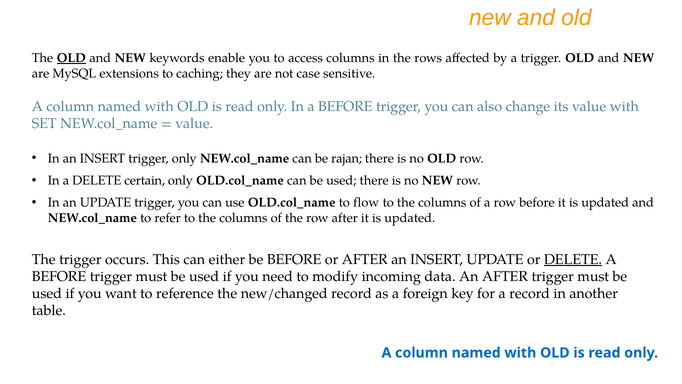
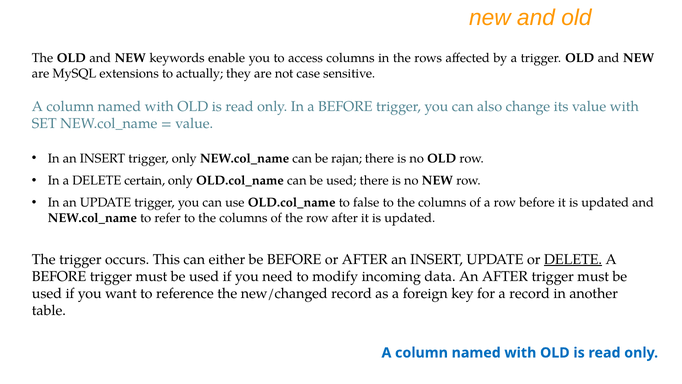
OLD at (71, 58) underline: present -> none
caching: caching -> actually
flow: flow -> false
